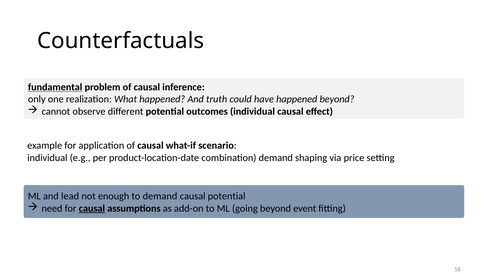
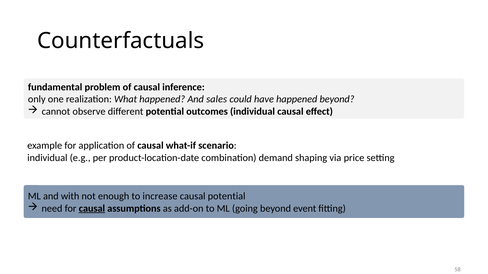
fundamental underline: present -> none
truth: truth -> sales
lead: lead -> with
to demand: demand -> increase
